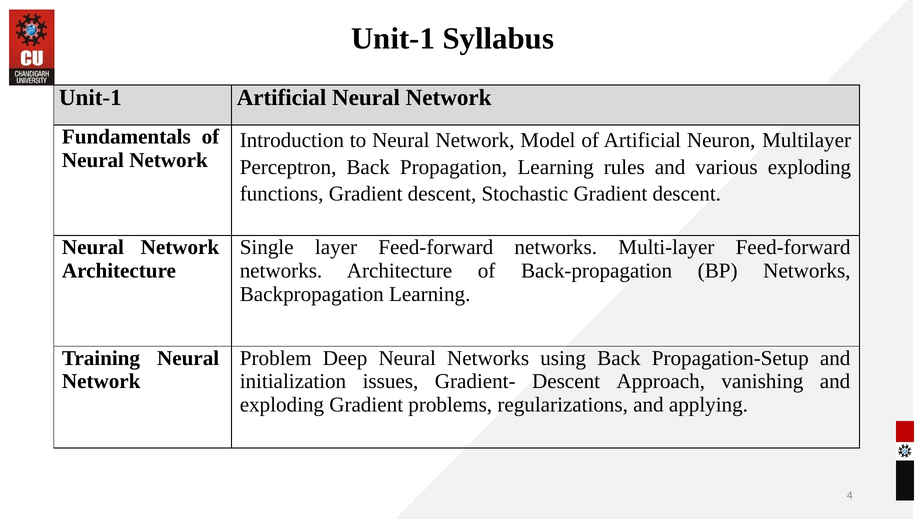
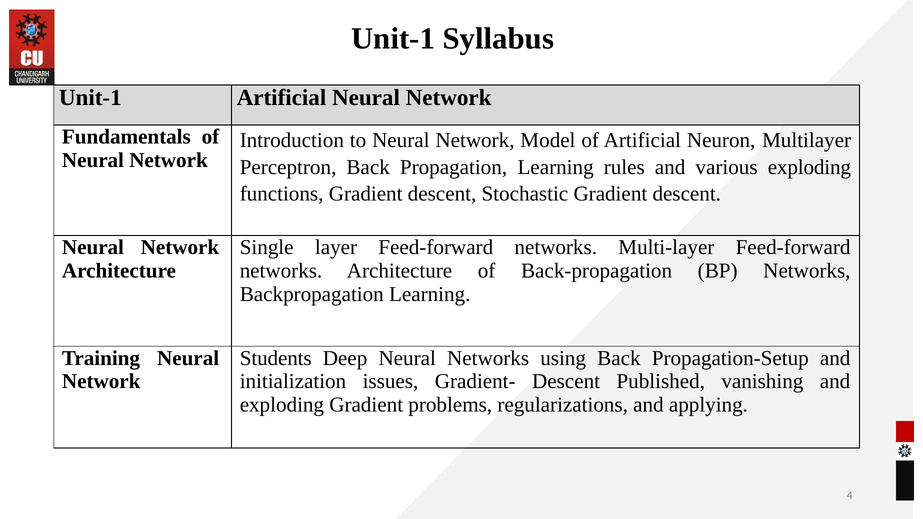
Problem: Problem -> Students
Approach: Approach -> Published
